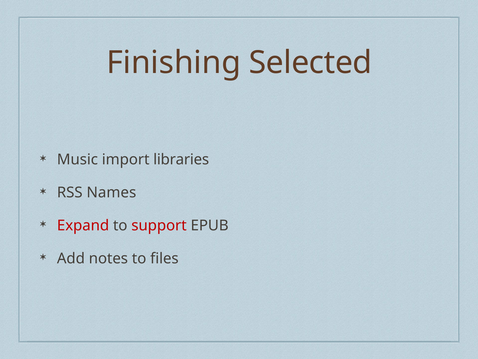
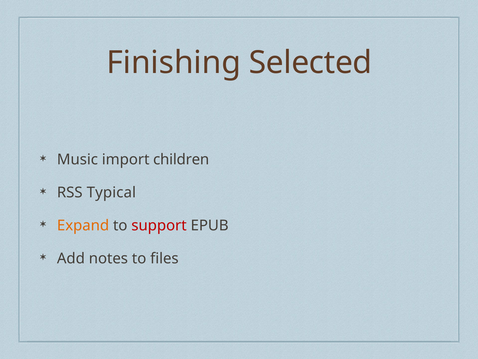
libraries: libraries -> children
Names: Names -> Typical
Expand colour: red -> orange
